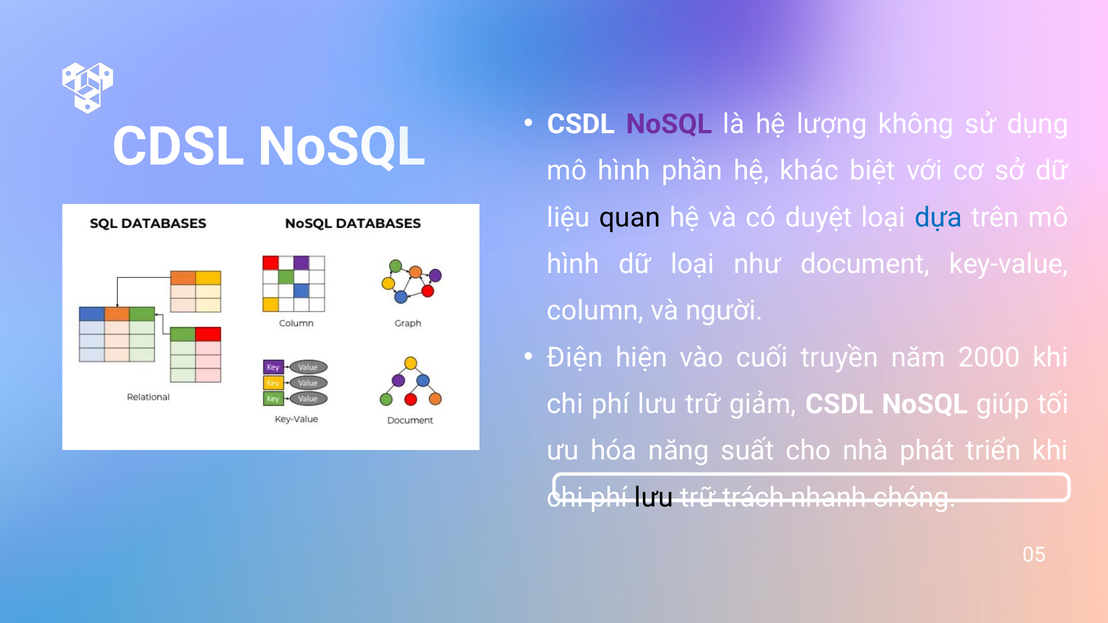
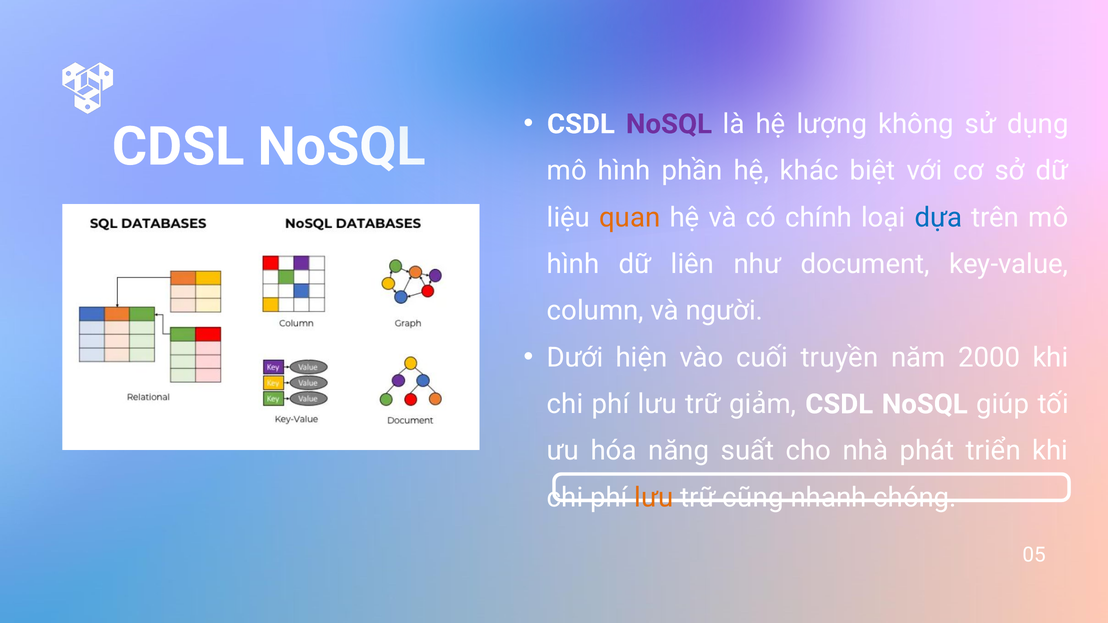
quan colour: black -> orange
duyệt: duyệt -> chính
dữ loại: loại -> liên
Điện: Điện -> Dưới
lưu at (654, 498) colour: black -> orange
trách: trách -> cũng
